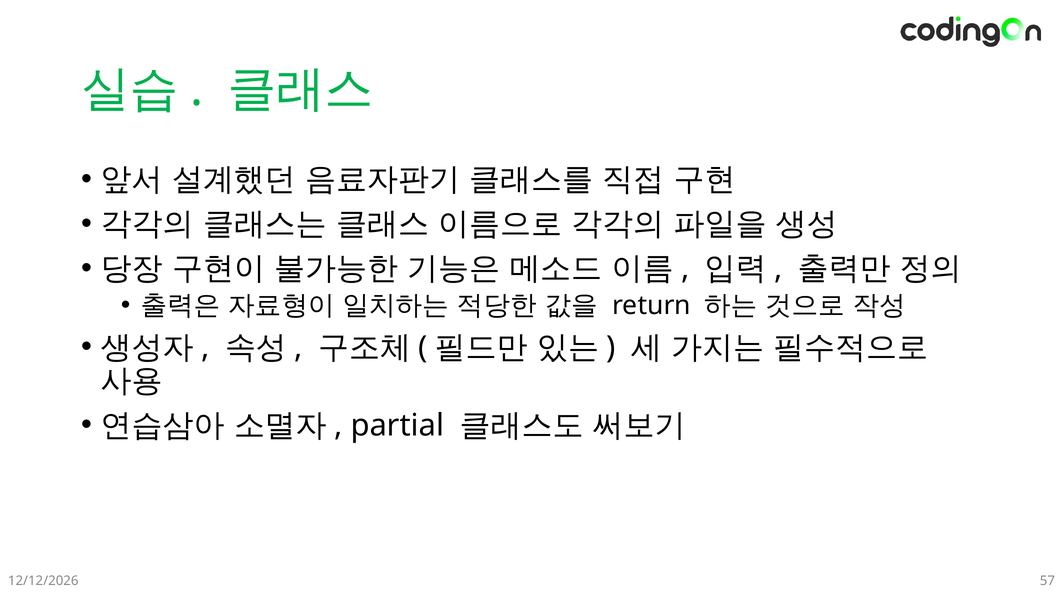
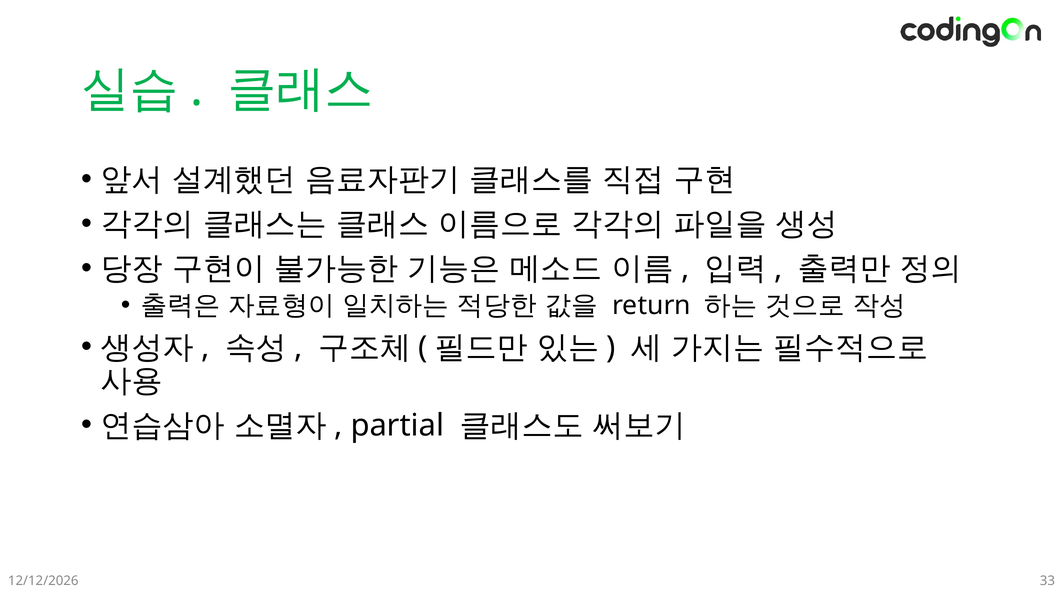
57: 57 -> 33
